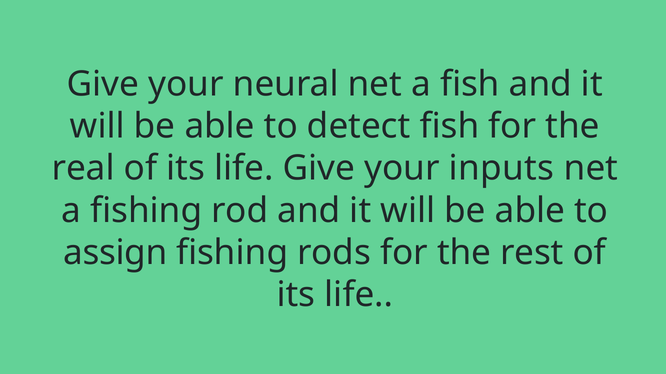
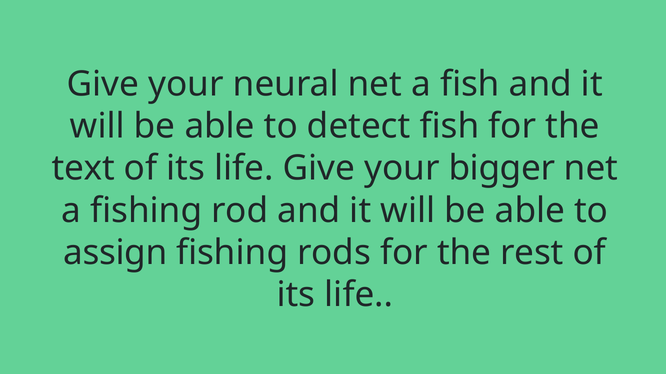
real: real -> text
inputs: inputs -> bigger
